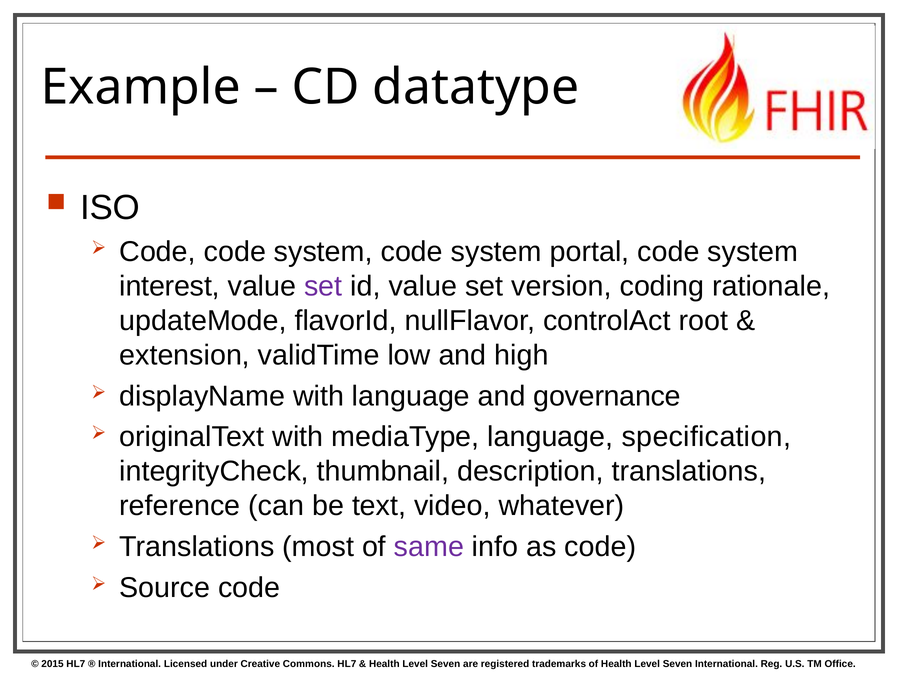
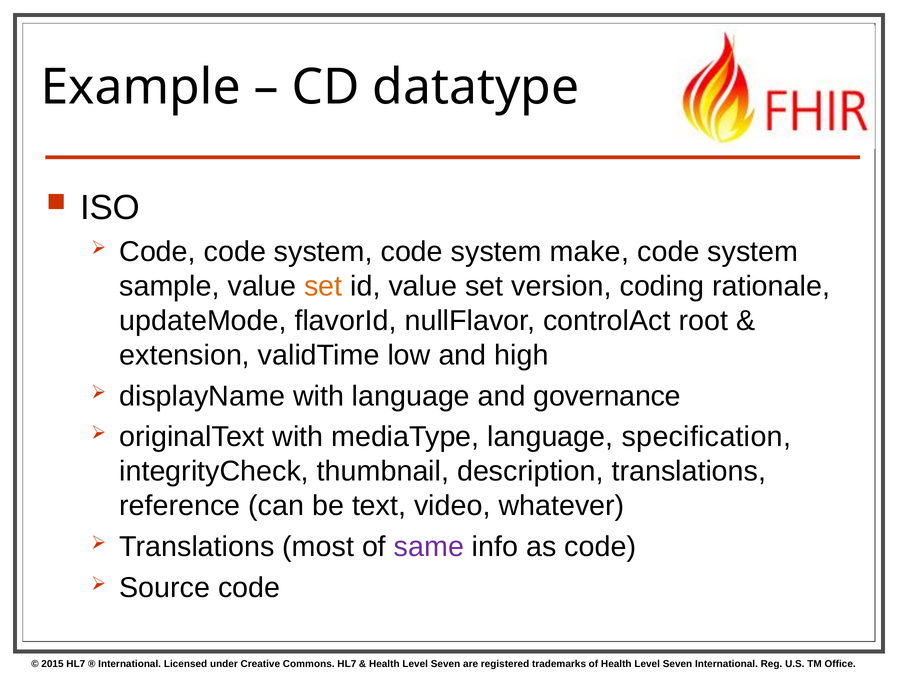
portal: portal -> make
interest: interest -> sample
set at (323, 286) colour: purple -> orange
